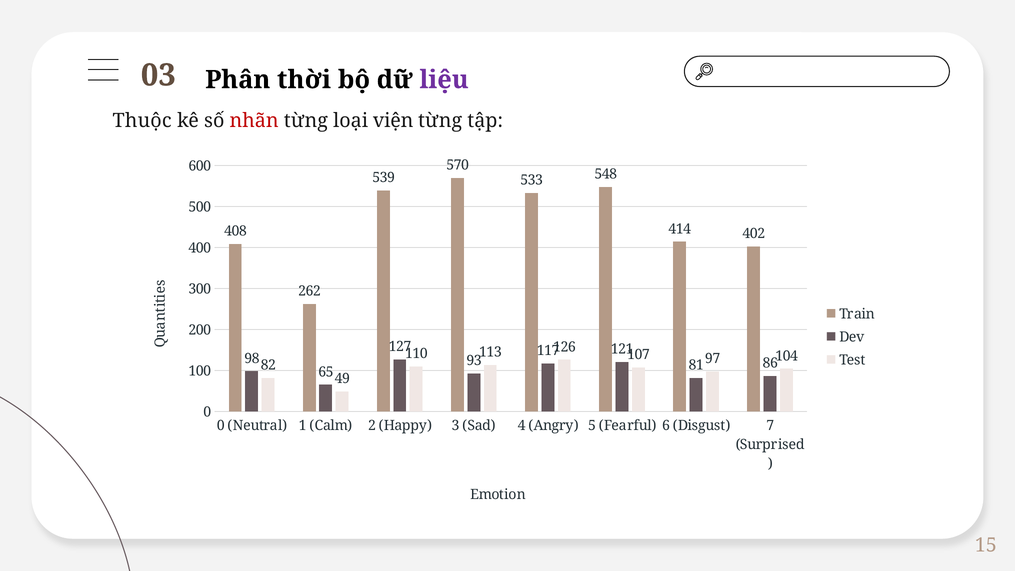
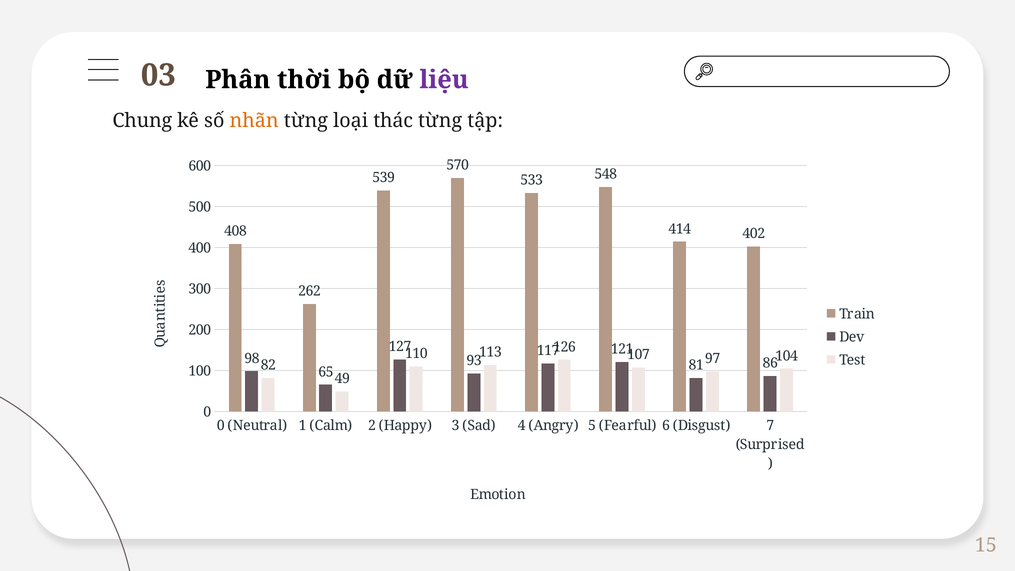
Thuộc: Thuộc -> Chung
nhãn colour: red -> orange
viện: viện -> thác
